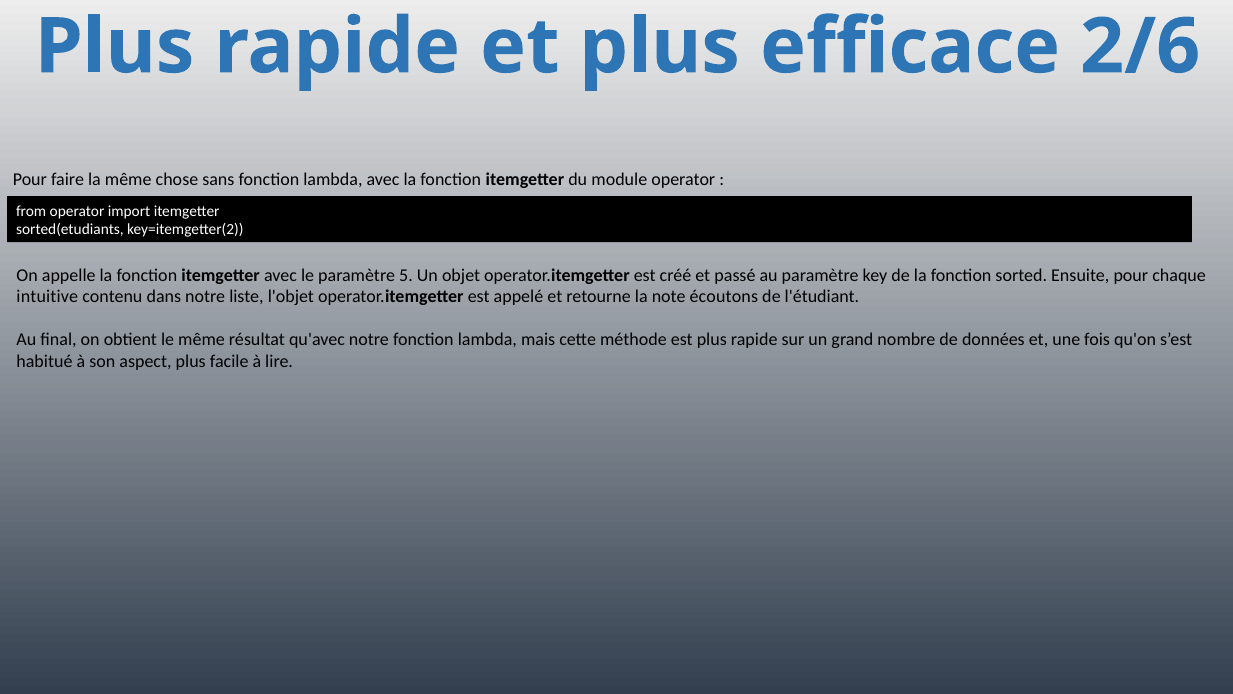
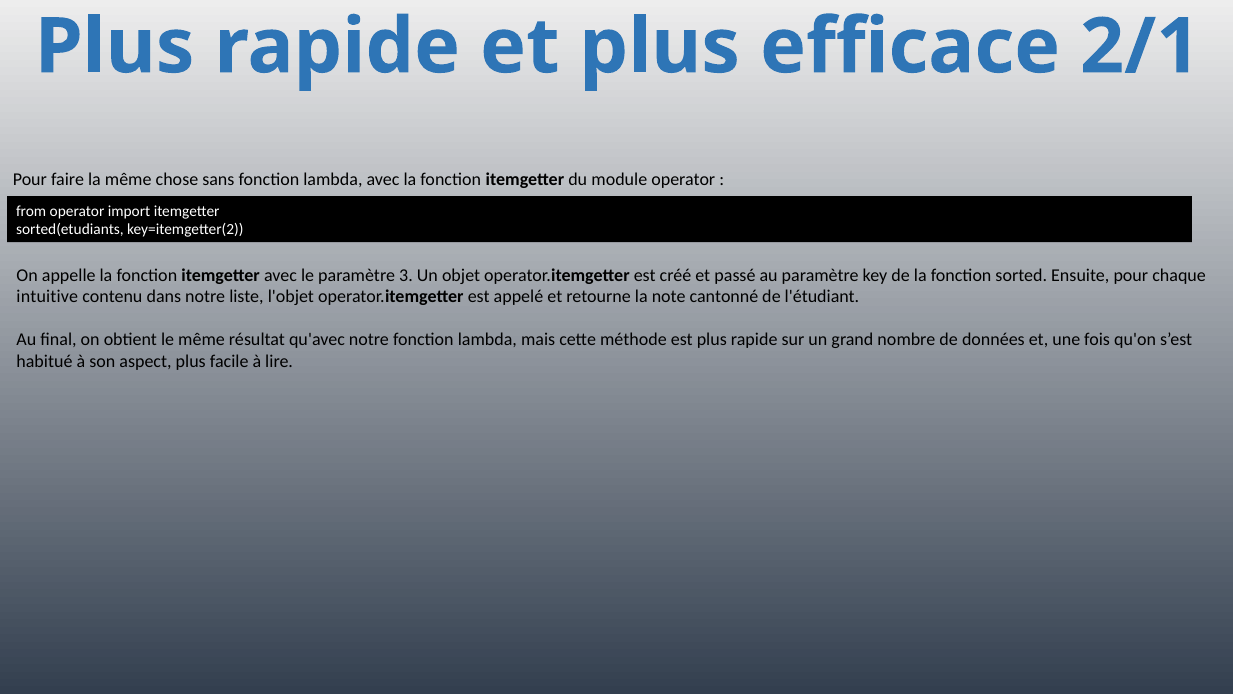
2/6: 2/6 -> 2/1
5: 5 -> 3
écoutons: écoutons -> cantonné
